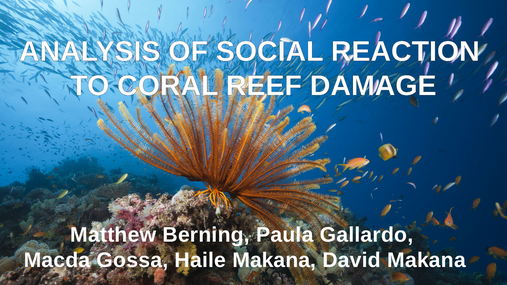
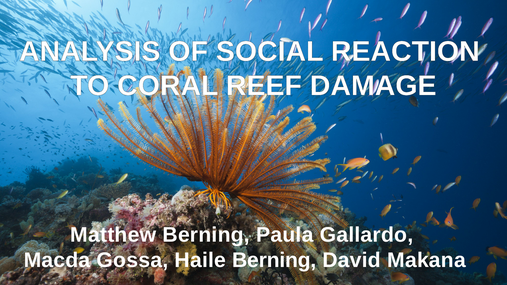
Haile Makana: Makana -> Berning
